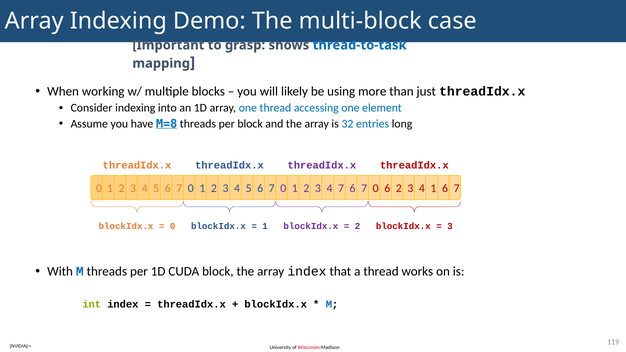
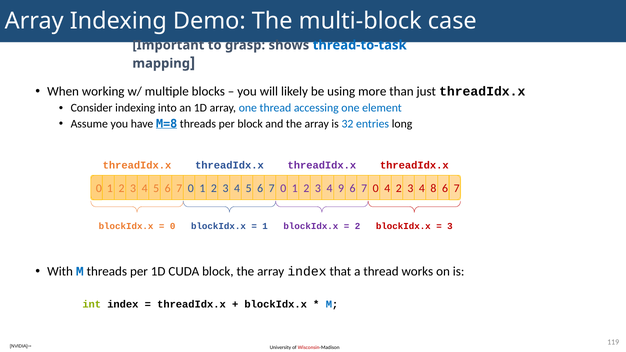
4 7: 7 -> 9
0 6: 6 -> 4
4 1: 1 -> 8
